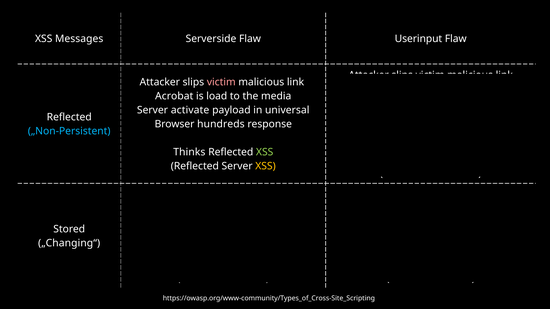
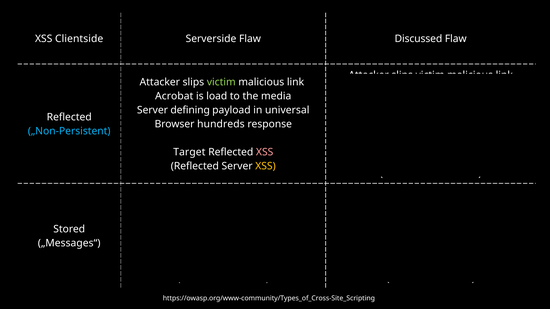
Messages: Messages -> Clientside
Userinput: Userinput -> Discussed
victim at (221, 82) colour: pink -> light green
activate: activate -> defining
Thinks: Thinks -> Target
XSS at (265, 152) colour: light green -> pink
„Changing“: „Changing“ -> „Messages“
